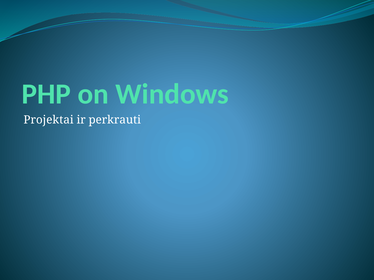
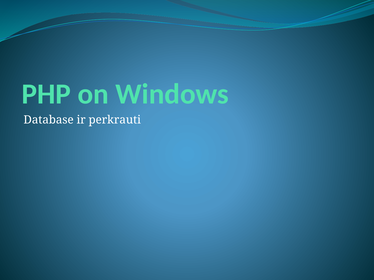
Projektai: Projektai -> Database
